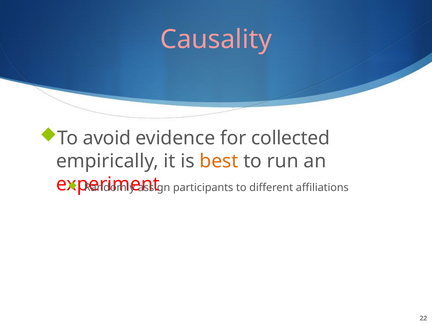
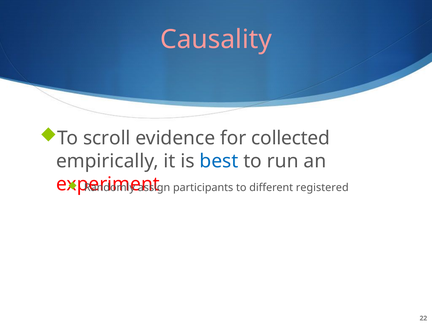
avoid: avoid -> scroll
best colour: orange -> blue
affiliations: affiliations -> registered
